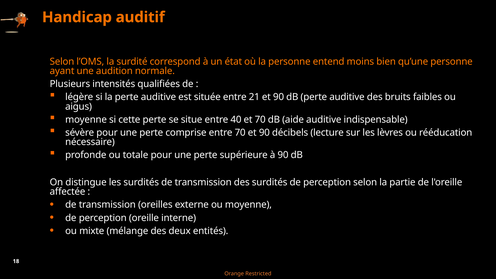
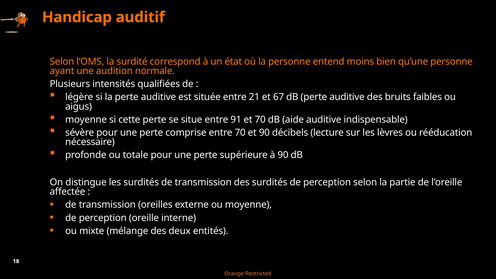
21 et 90: 90 -> 67
40: 40 -> 91
